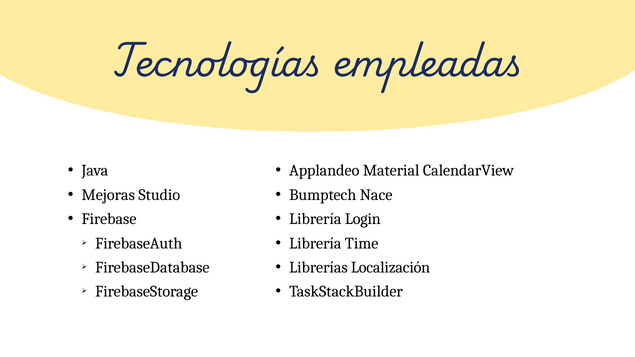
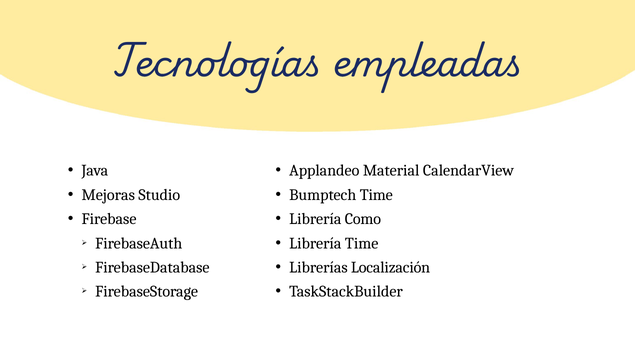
Bumptech Nace: Nace -> Time
Login: Login -> Como
